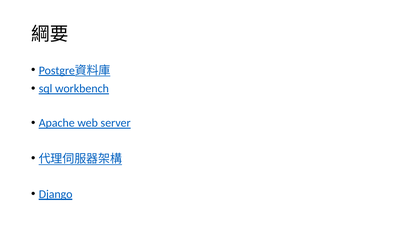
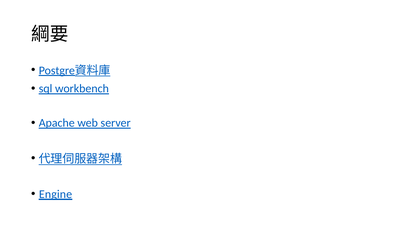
Django: Django -> Engine
